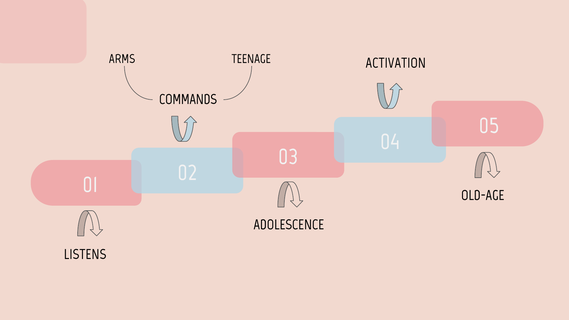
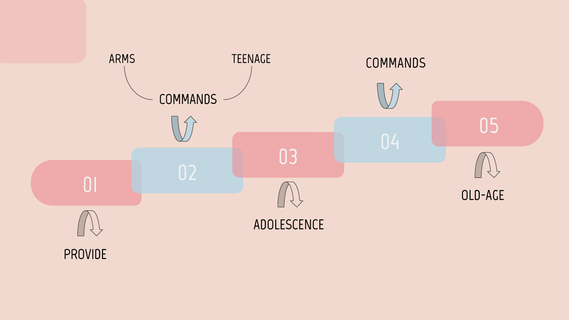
ACTIVATION at (396, 63): ACTIVATION -> COMMANDS
LISTENS: LISTENS -> PROVIDE
